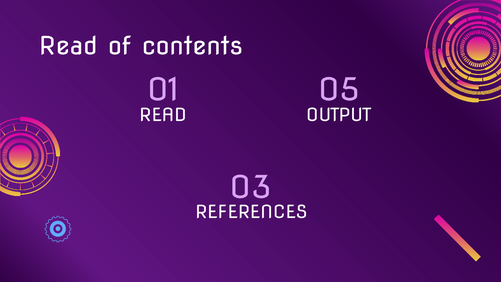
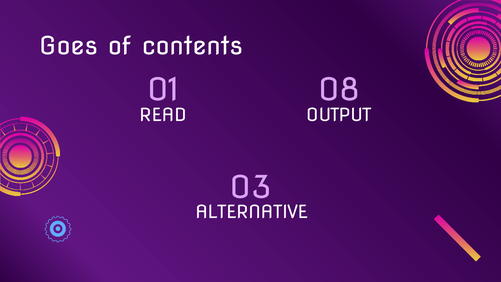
Read at (69, 46): Read -> Goes
05: 05 -> 08
REFERENCES: REFERENCES -> ALTERNATIVE
